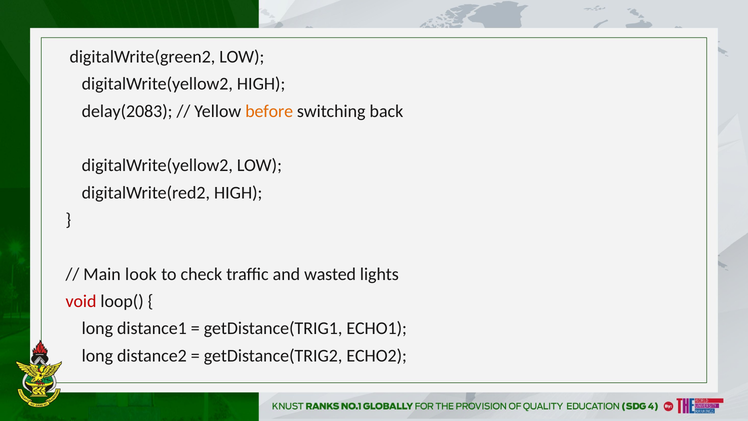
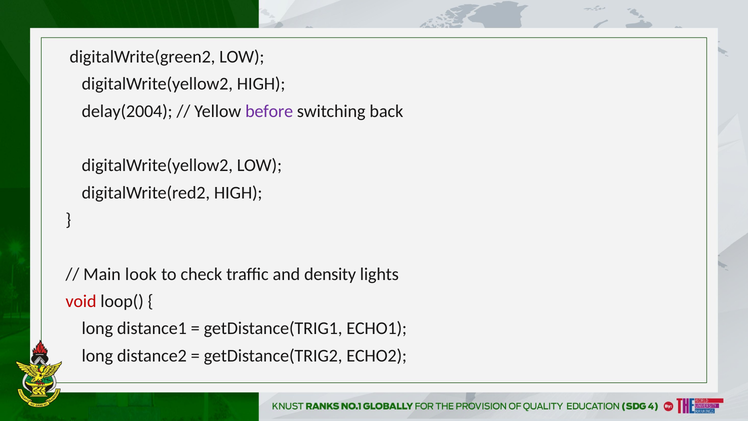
delay(2083: delay(2083 -> delay(2004
before colour: orange -> purple
wasted: wasted -> density
